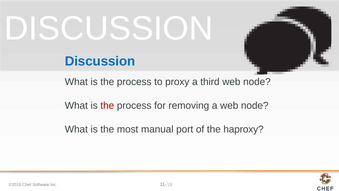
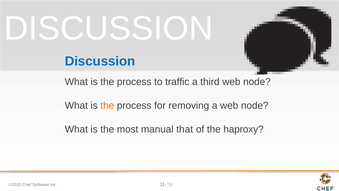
proxy: proxy -> traffic
the at (107, 105) colour: red -> orange
port: port -> that
